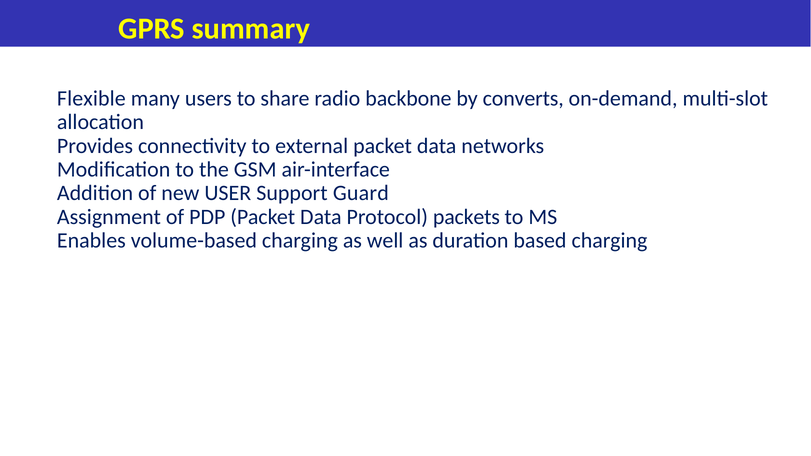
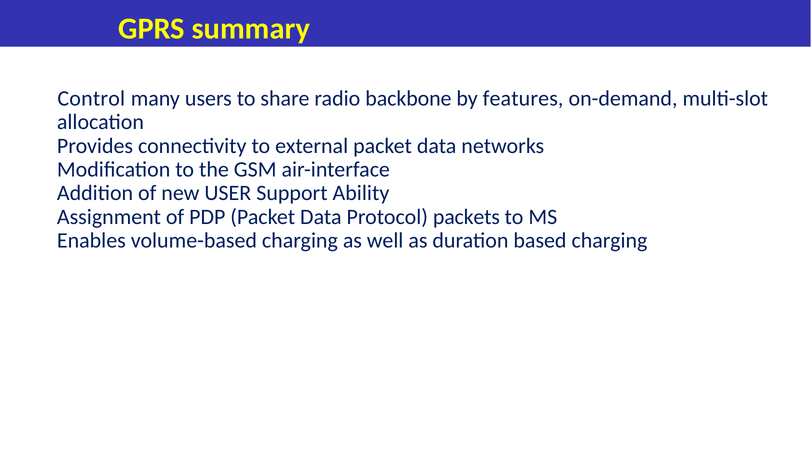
Flexible: Flexible -> Control
converts: converts -> features
Guard: Guard -> Ability
